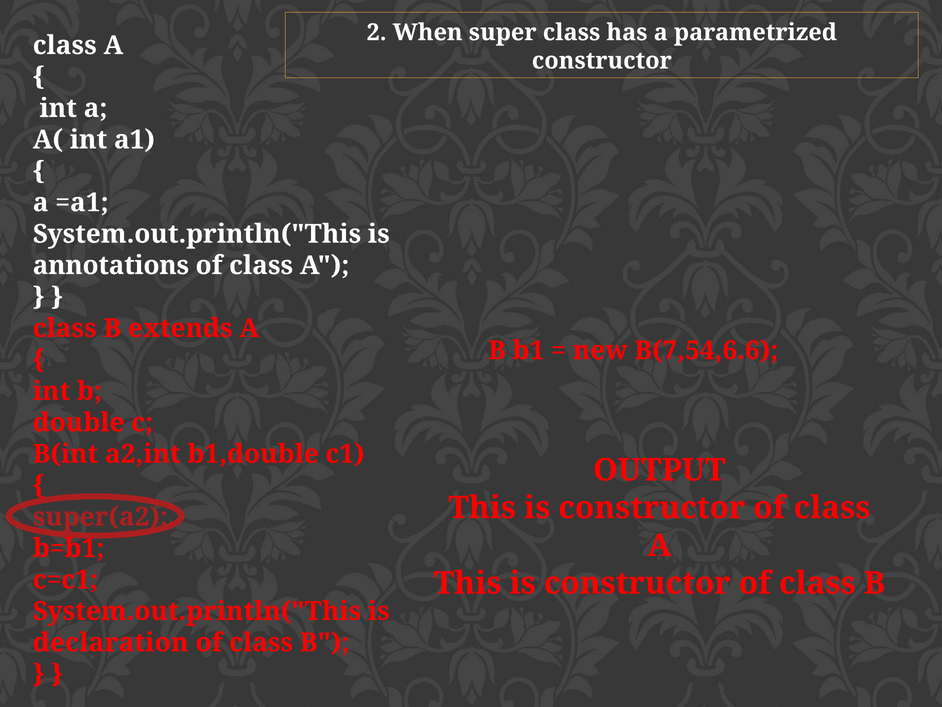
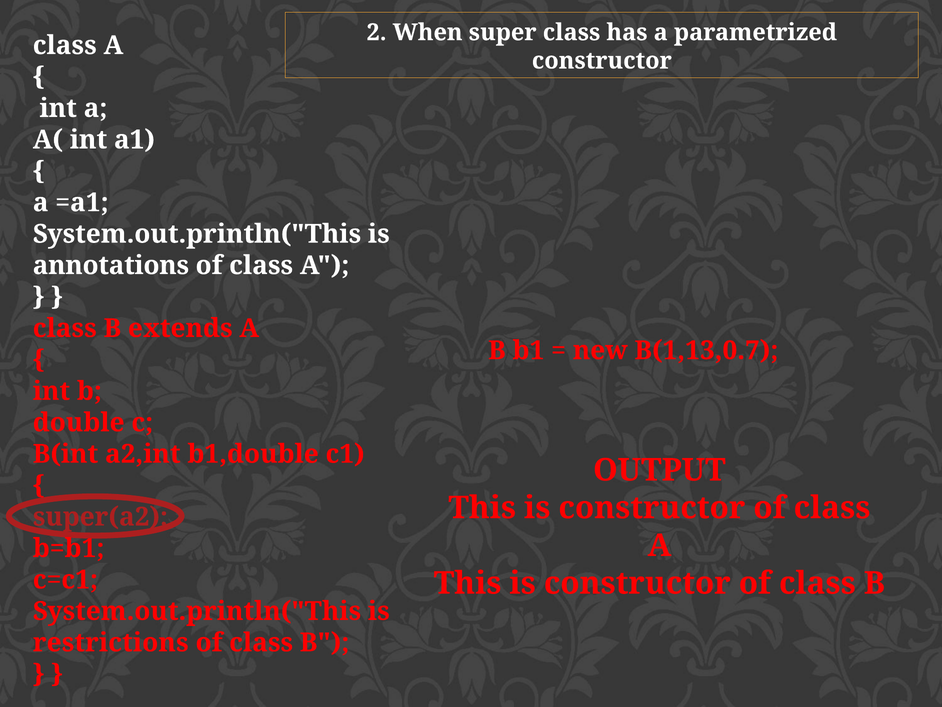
B(7,54,6.6: B(7,54,6.6 -> B(1,13,0.7
declaration: declaration -> restrictions
